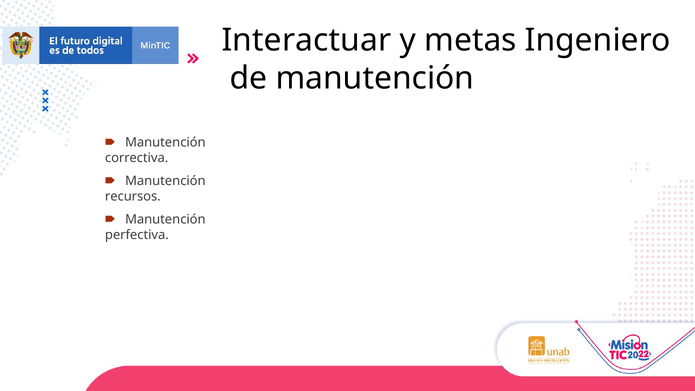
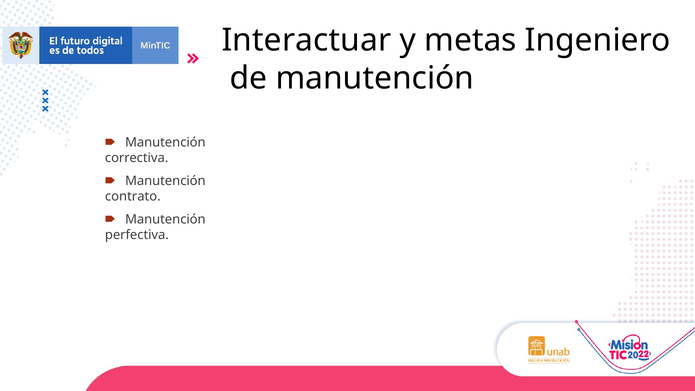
recursos: recursos -> contrato
